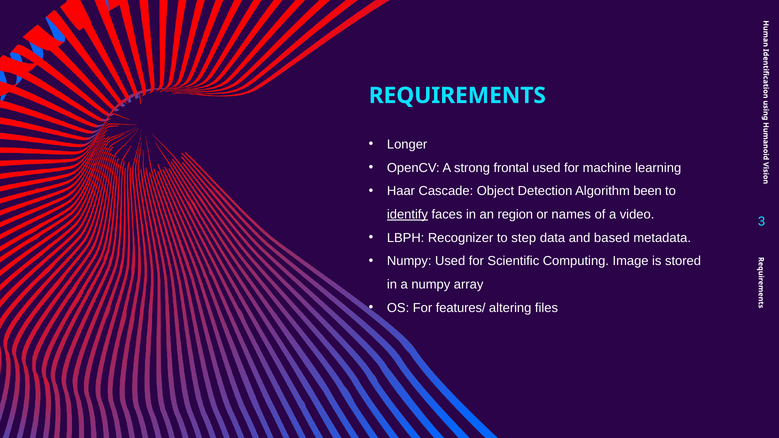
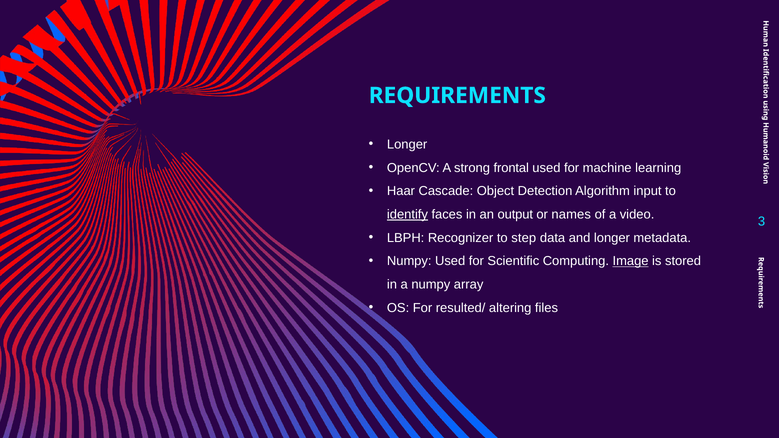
been: been -> input
region: region -> output
and based: based -> longer
Image underline: none -> present
features/: features/ -> resulted/
